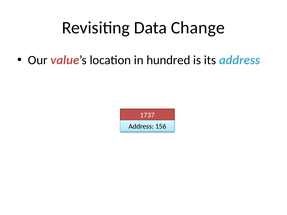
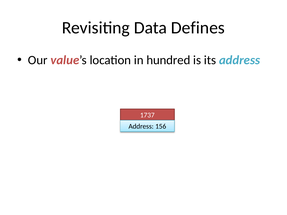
Change: Change -> Defines
